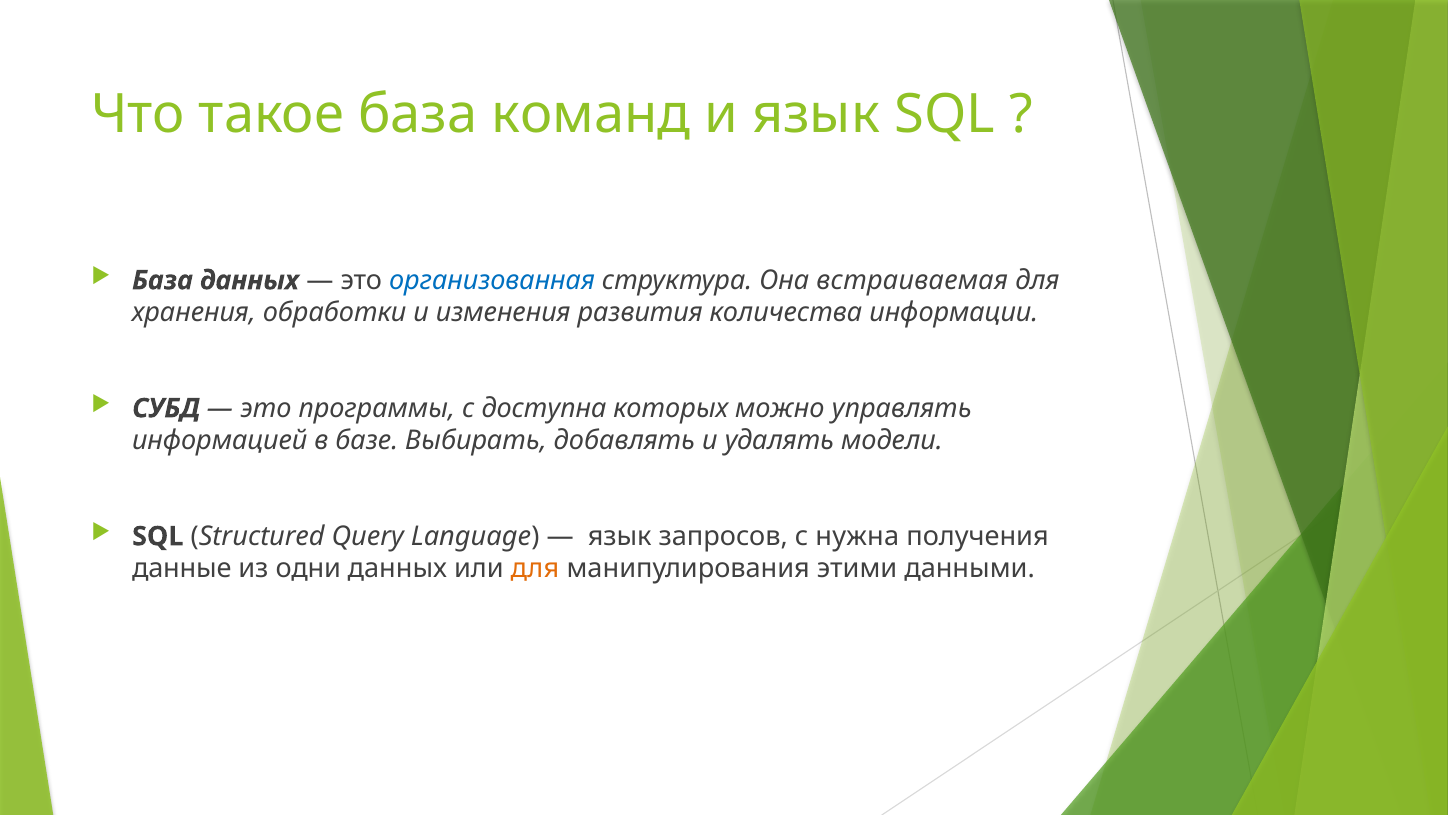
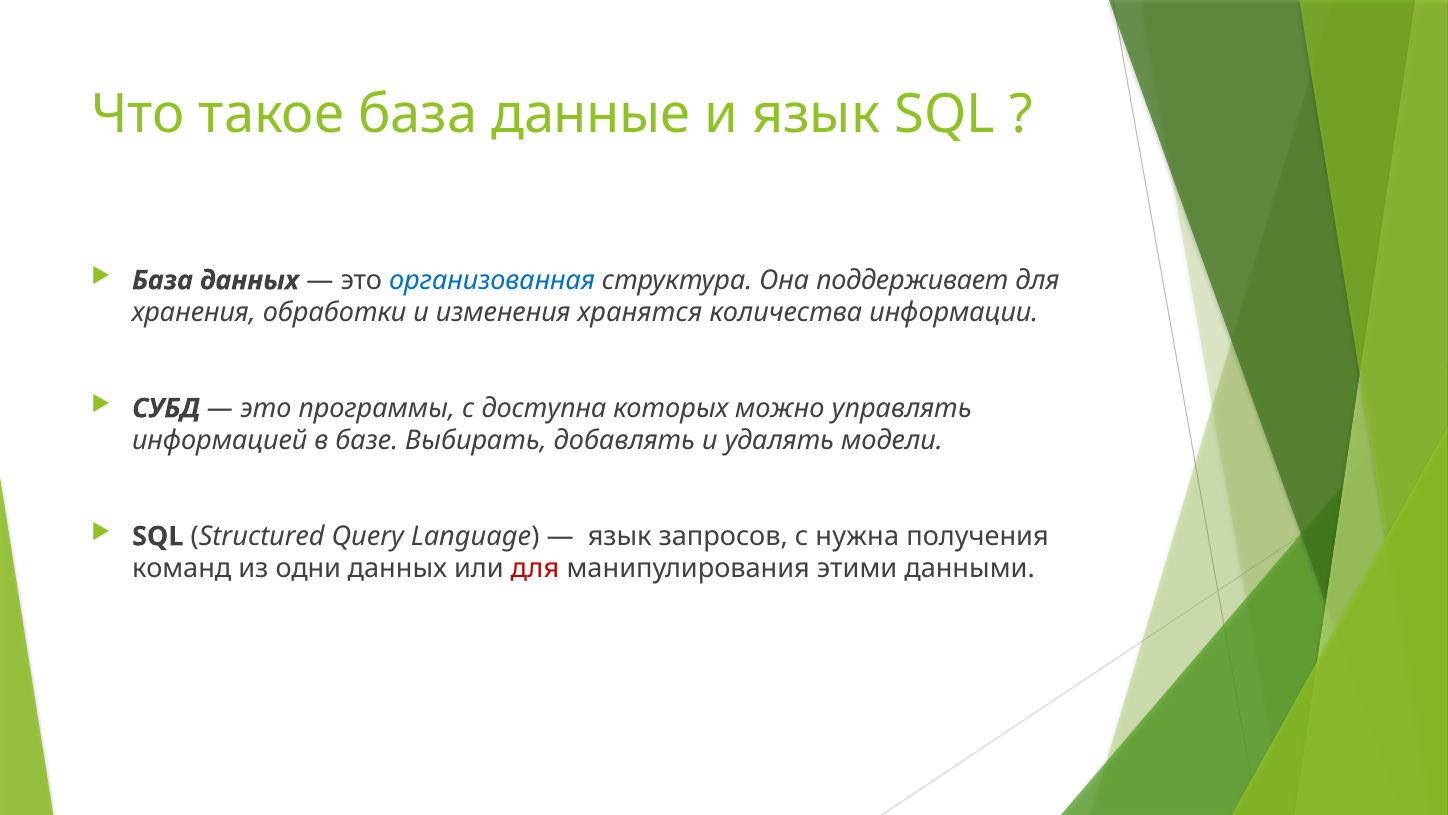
команд: команд -> данные
встраиваемая: встраиваемая -> поддерживает
развития: развития -> хранятся
данные: данные -> команд
для at (535, 569) colour: orange -> red
